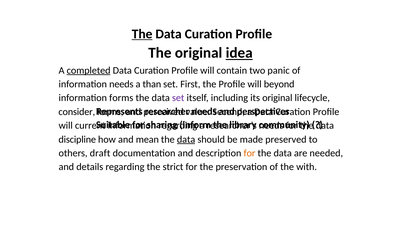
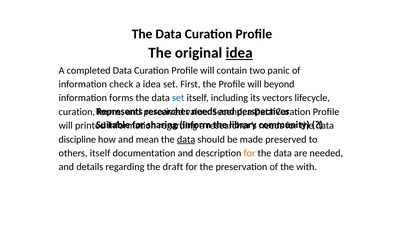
The at (142, 34) underline: present -> none
completed underline: present -> none
information needs: needs -> check
a than: than -> idea
set at (178, 98) colour: purple -> blue
its original: original -> vectors
consider at (77, 112): consider -> curation
current: current -> printed
others draft: draft -> itself
strict: strict -> draft
